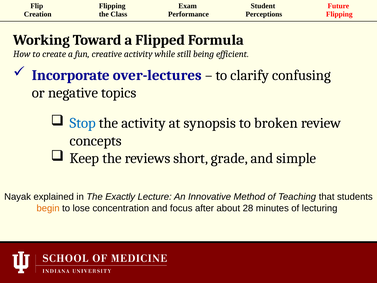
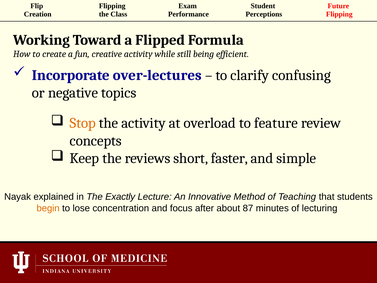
Stop colour: blue -> orange
synopsis: synopsis -> overload
broken: broken -> feature
grade: grade -> faster
28: 28 -> 87
